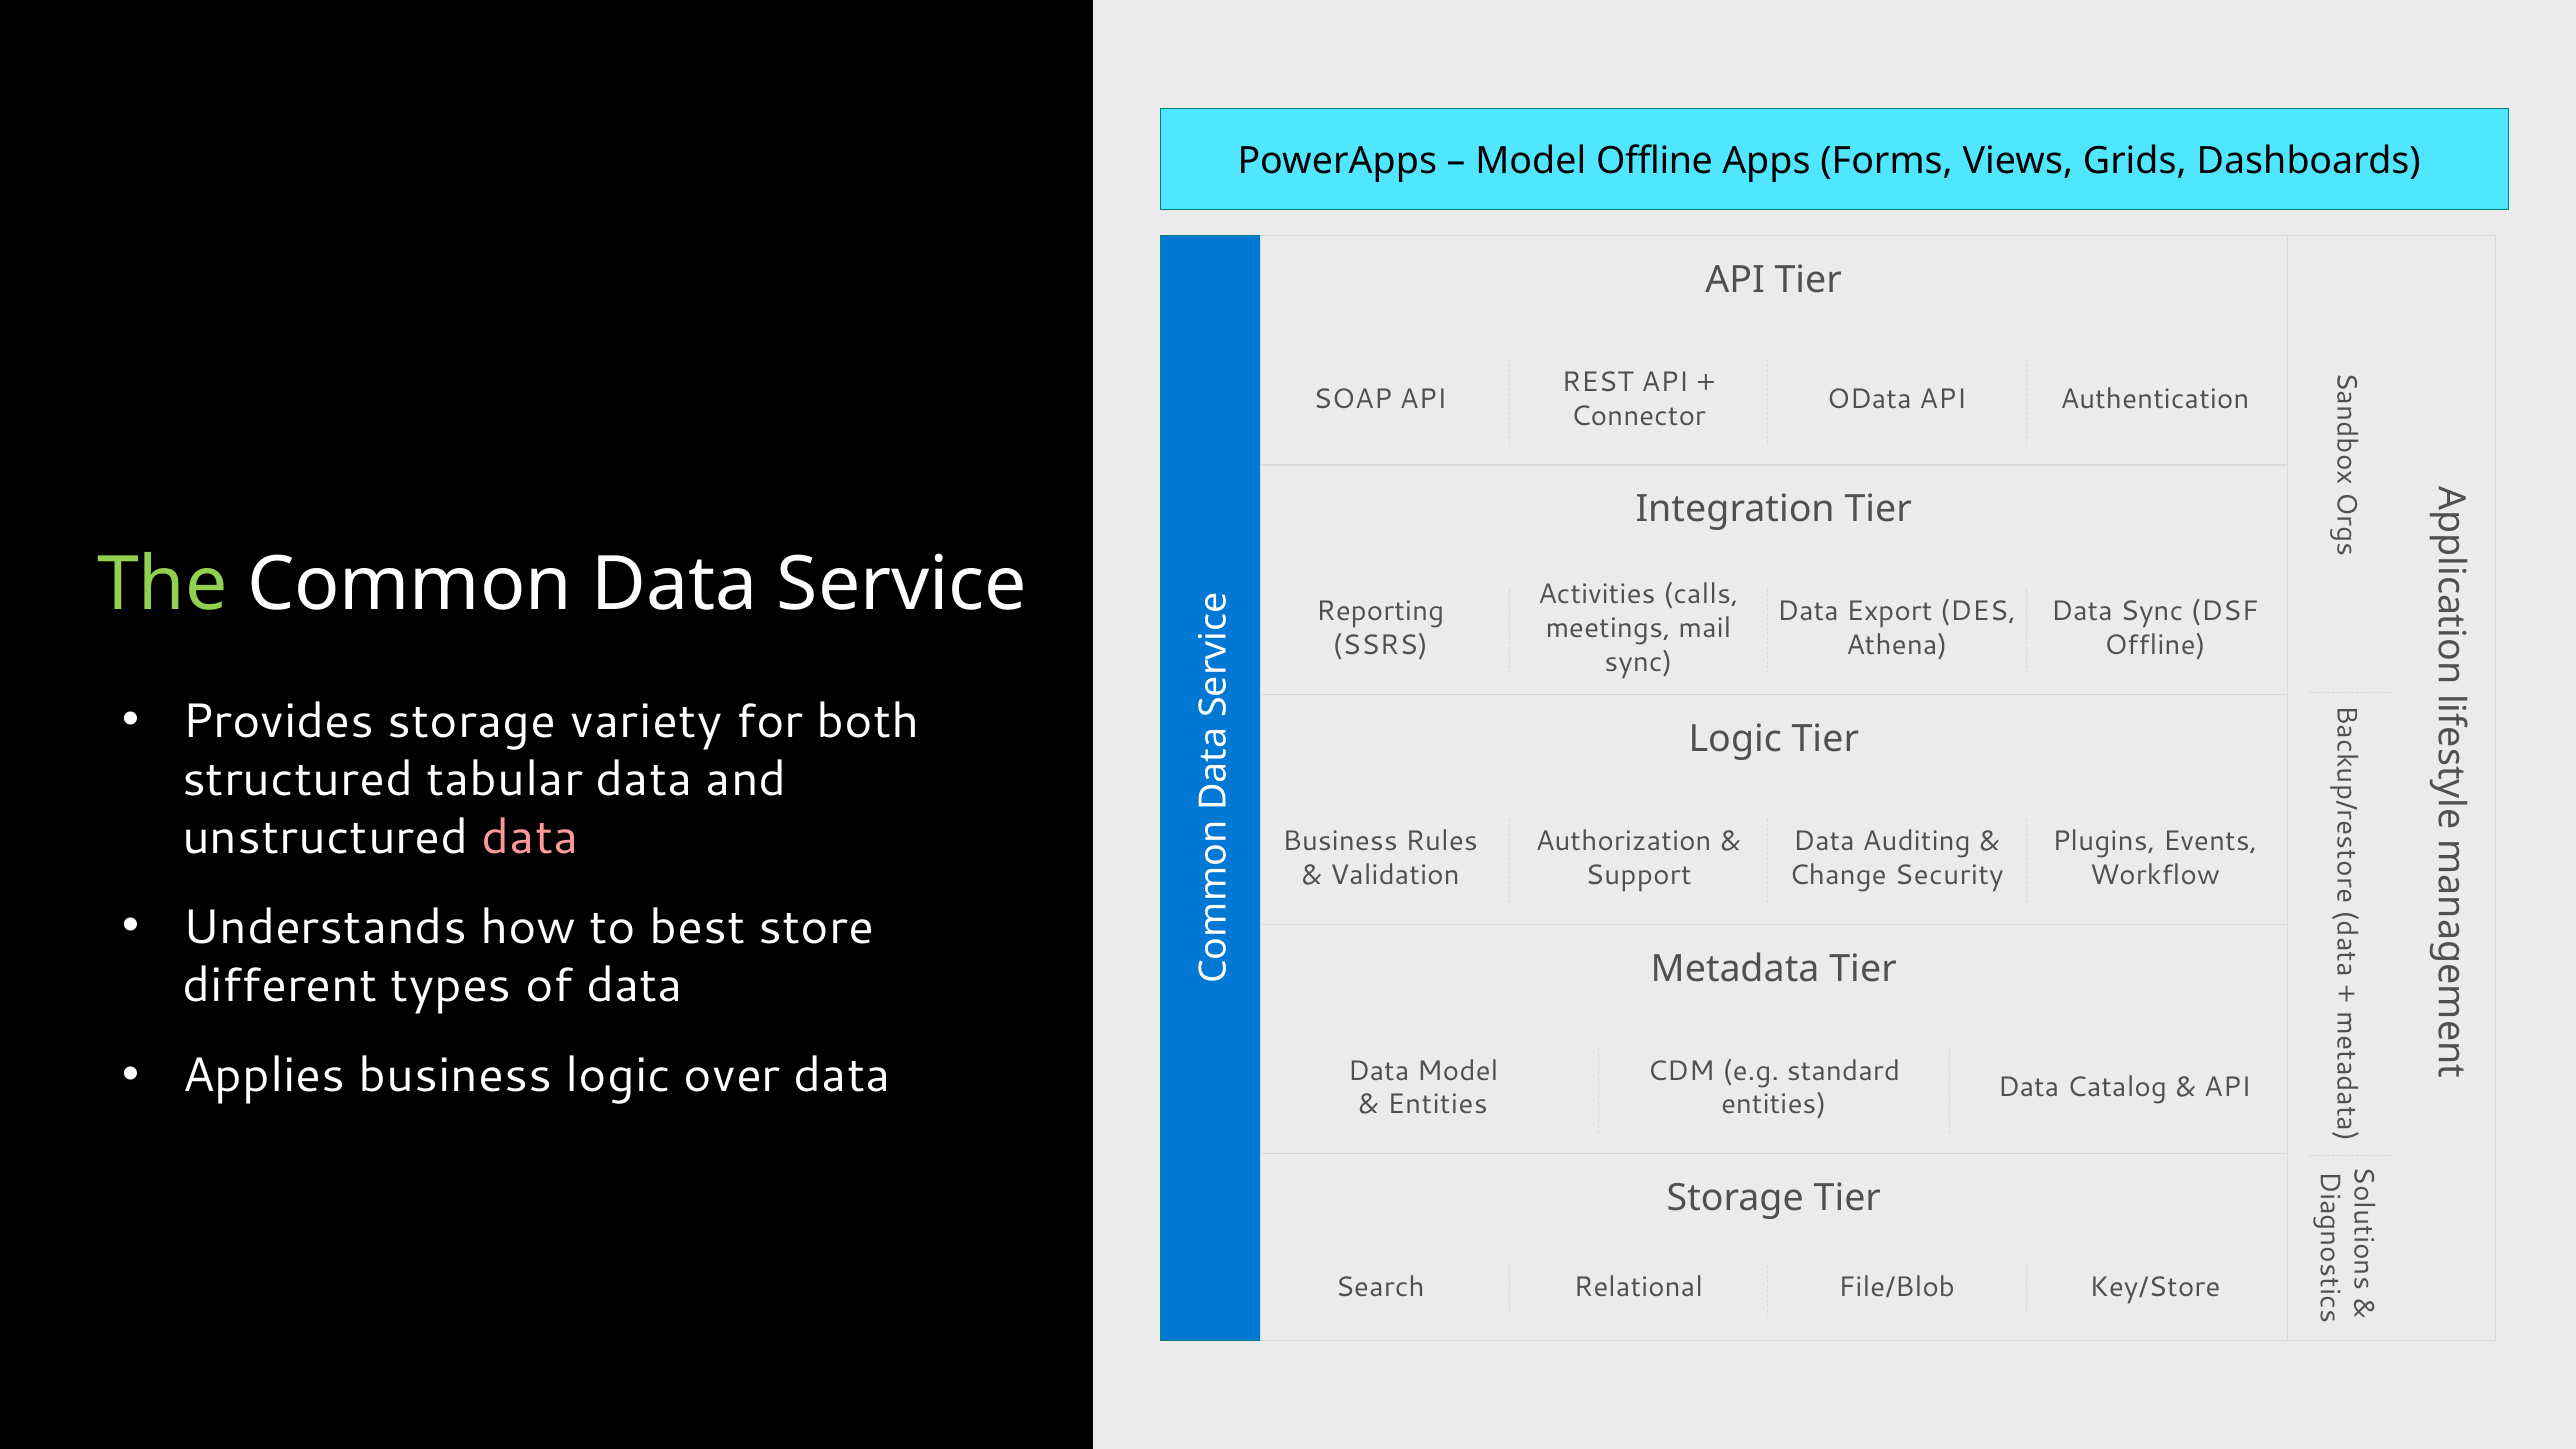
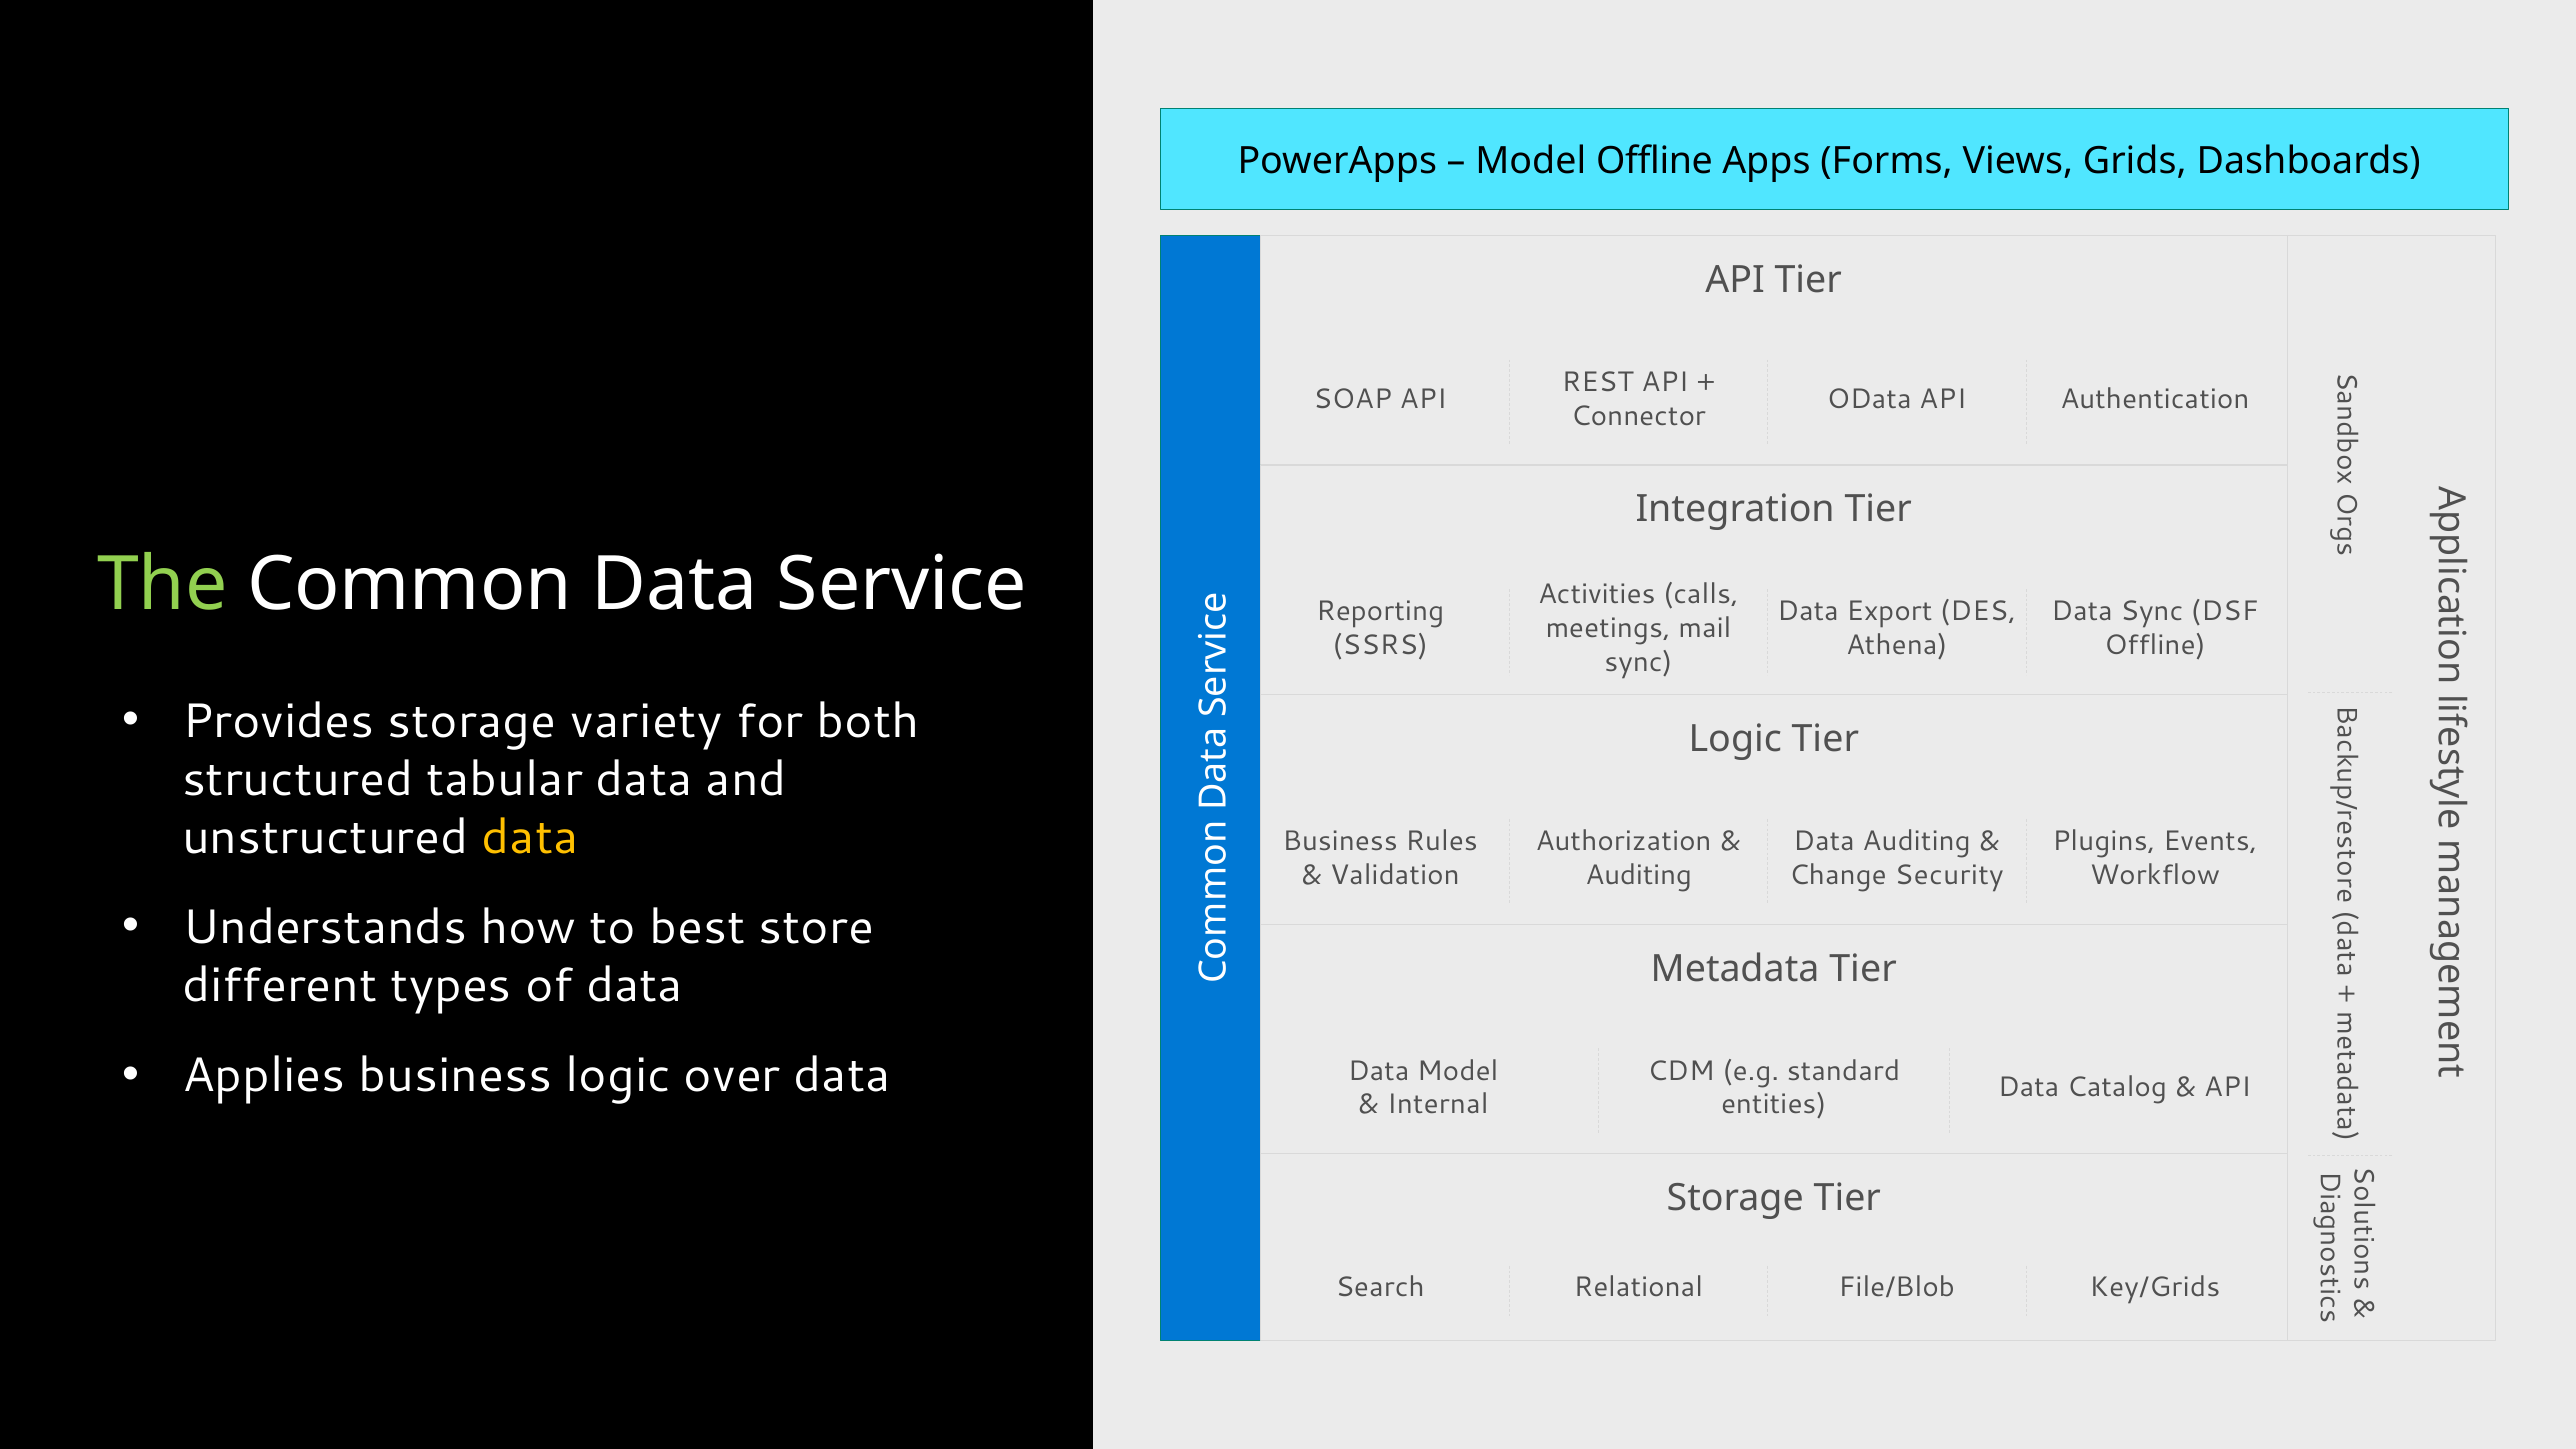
data at (530, 837) colour: pink -> yellow
Support at (1638, 875): Support -> Auditing
Entities at (1438, 1104): Entities -> Internal
Key/Store: Key/Store -> Key/Grids
